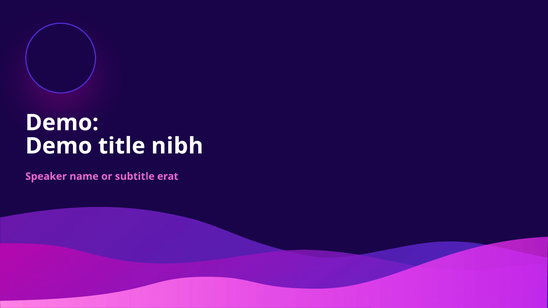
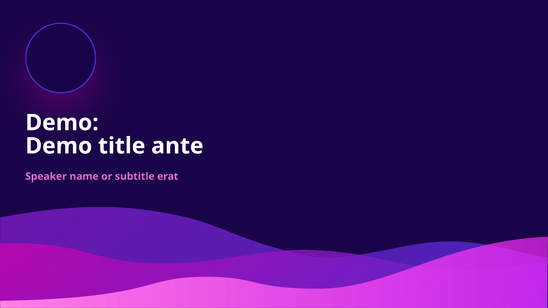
nibh: nibh -> ante
